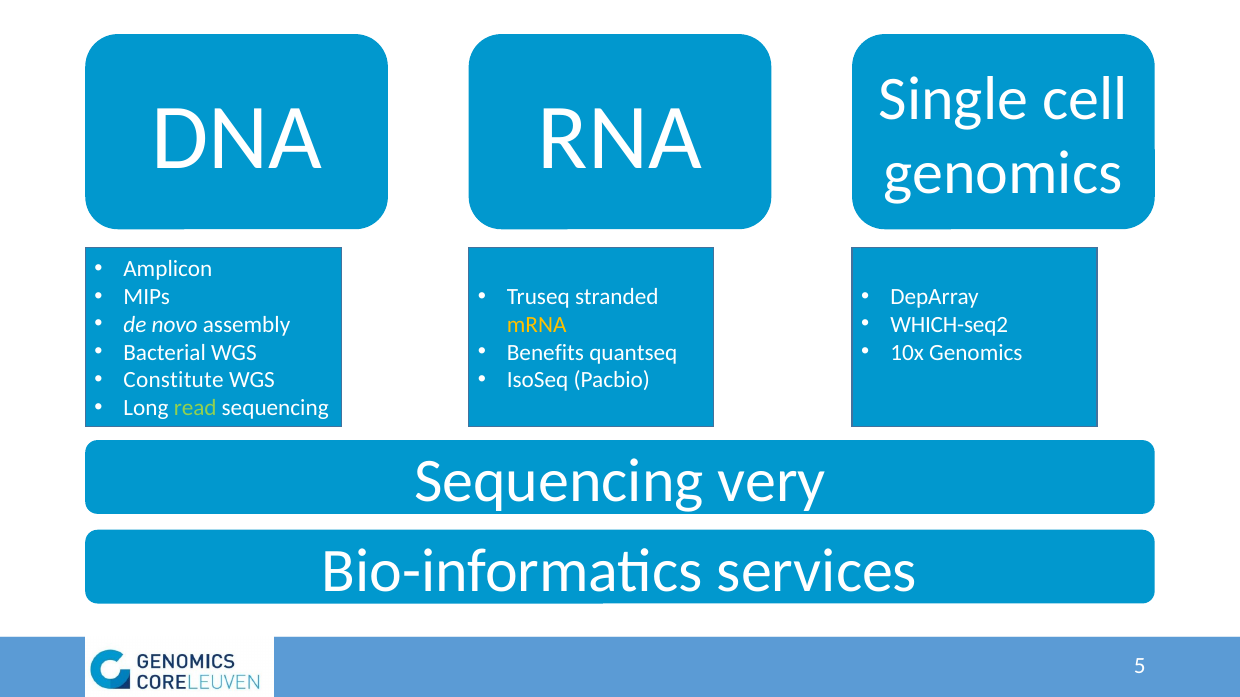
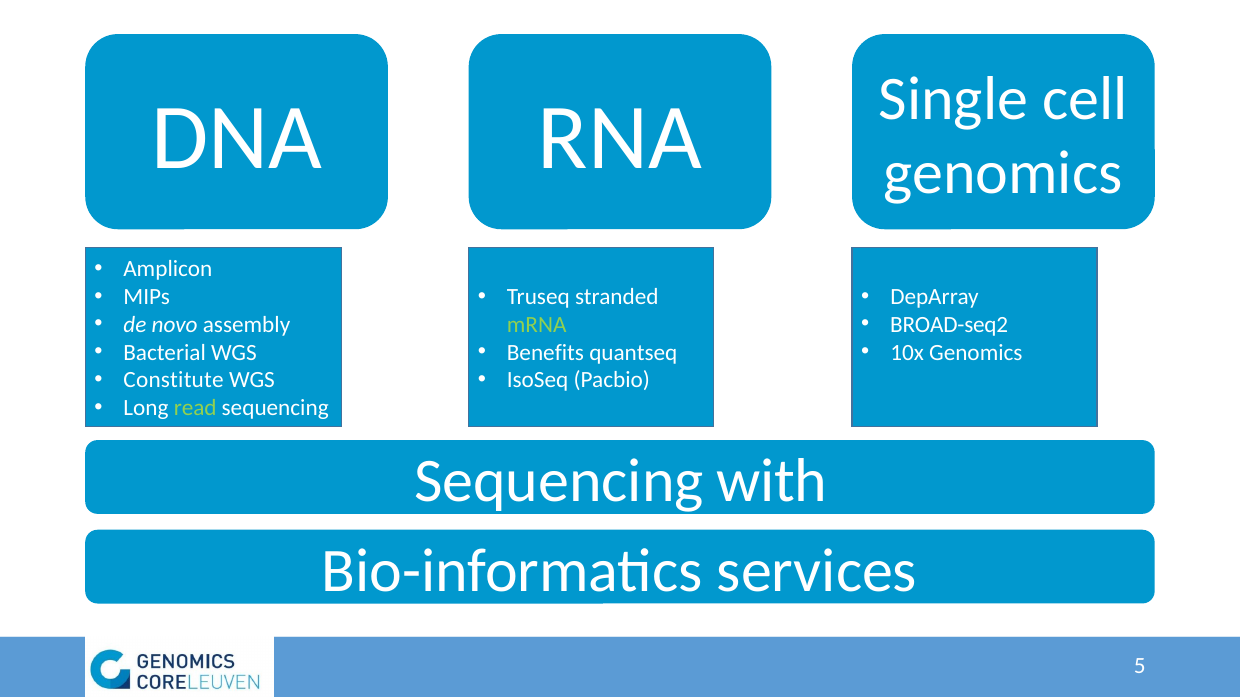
WHICH-seq2: WHICH-seq2 -> BROAD-seq2
mRNA colour: yellow -> light green
very: very -> with
